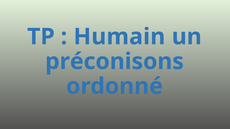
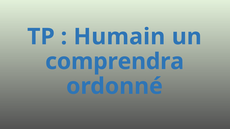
préconisons: préconisons -> comprendra
